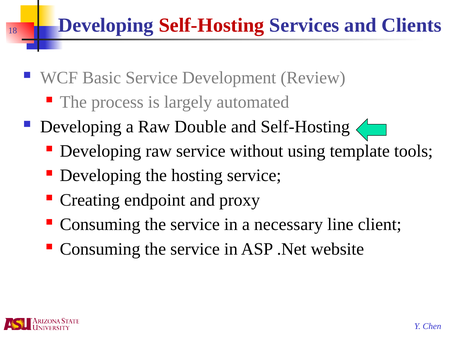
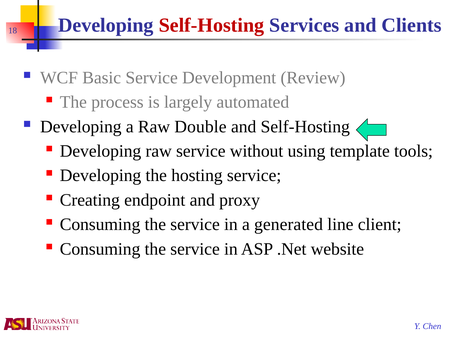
necessary: necessary -> generated
